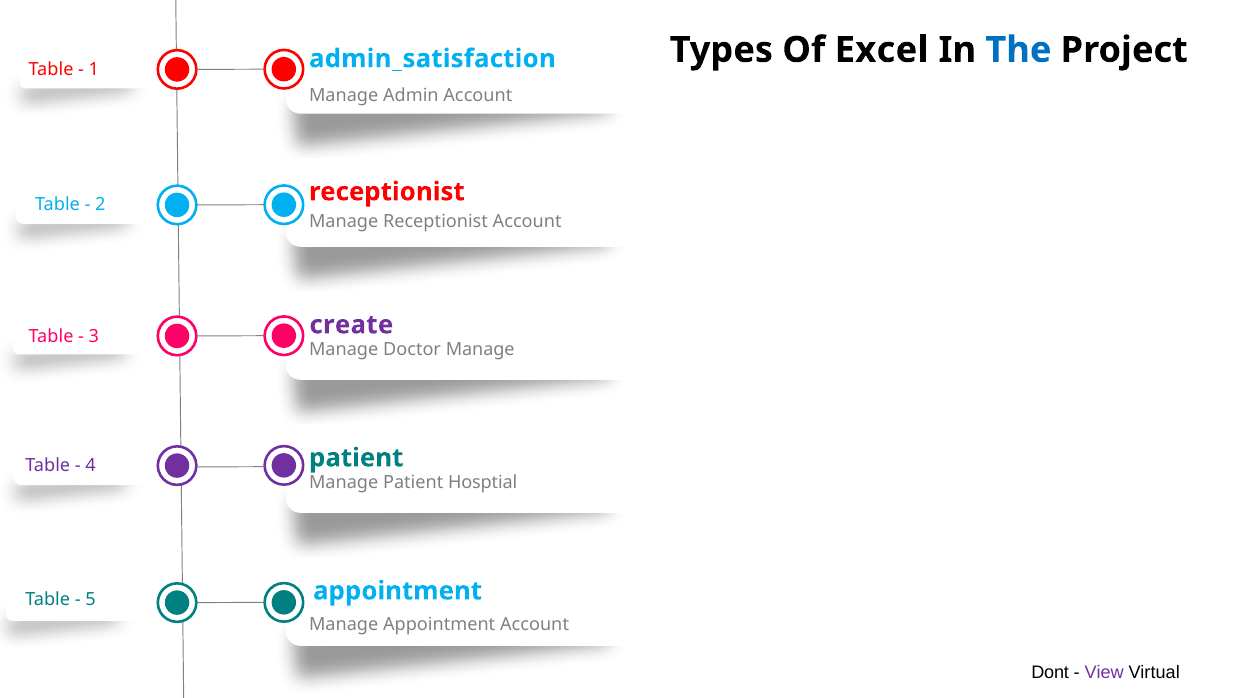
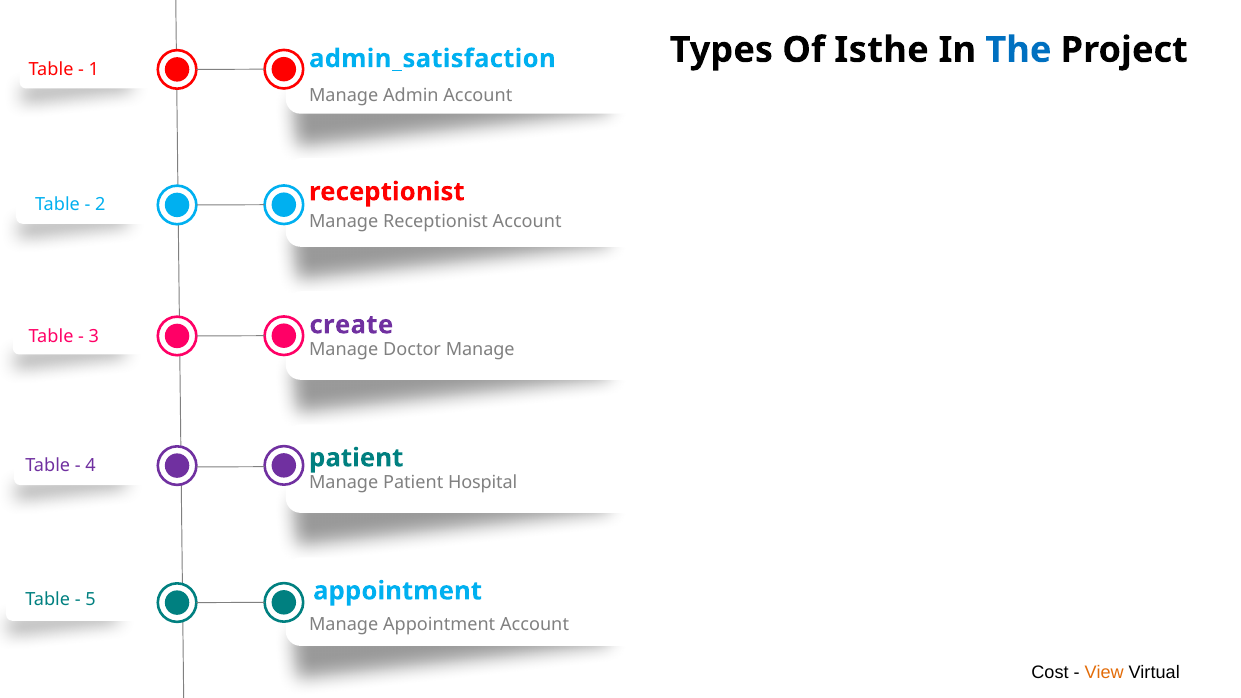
Excel: Excel -> Isthe
Hosptial: Hosptial -> Hospital
Dont: Dont -> Cost
View colour: purple -> orange
